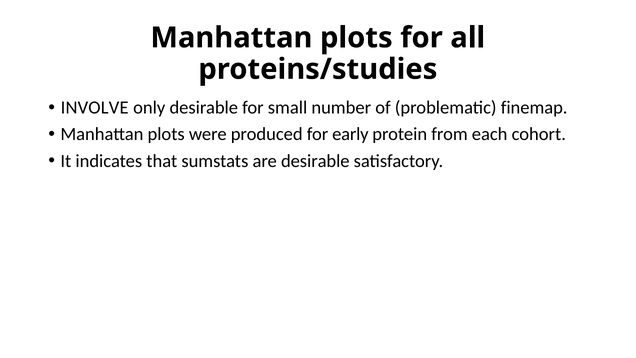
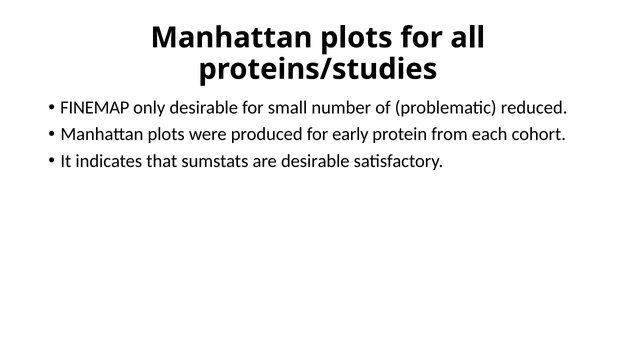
INVOLVE: INVOLVE -> FINEMAP
finemap: finemap -> reduced
